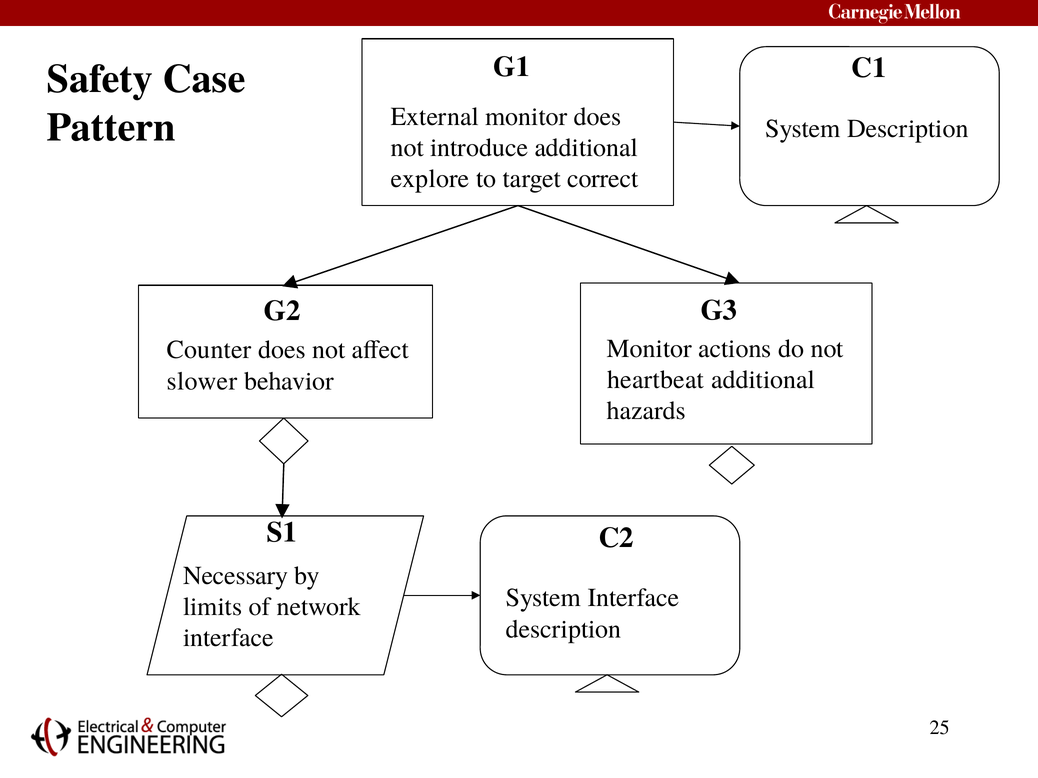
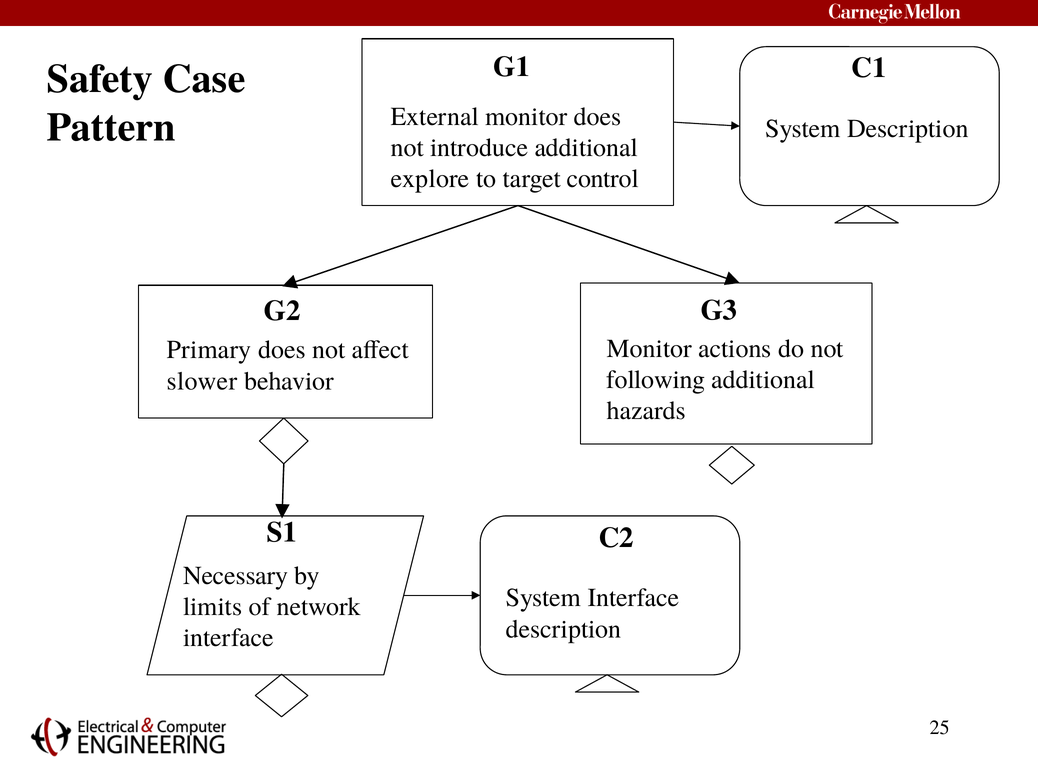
correct: correct -> control
Counter: Counter -> Primary
heartbeat: heartbeat -> following
